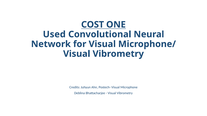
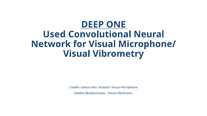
COST: COST -> DEEP
